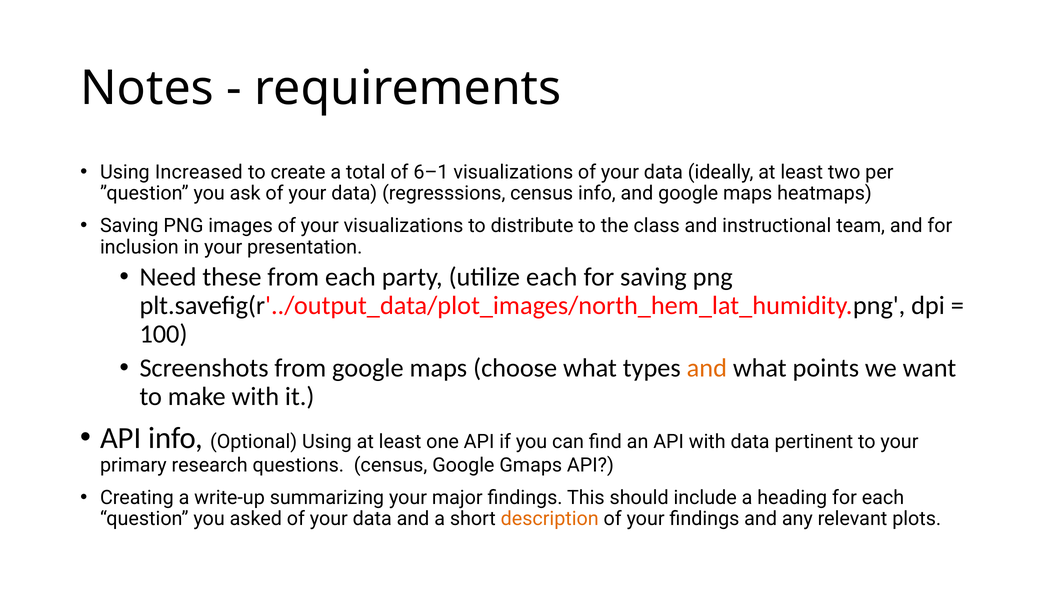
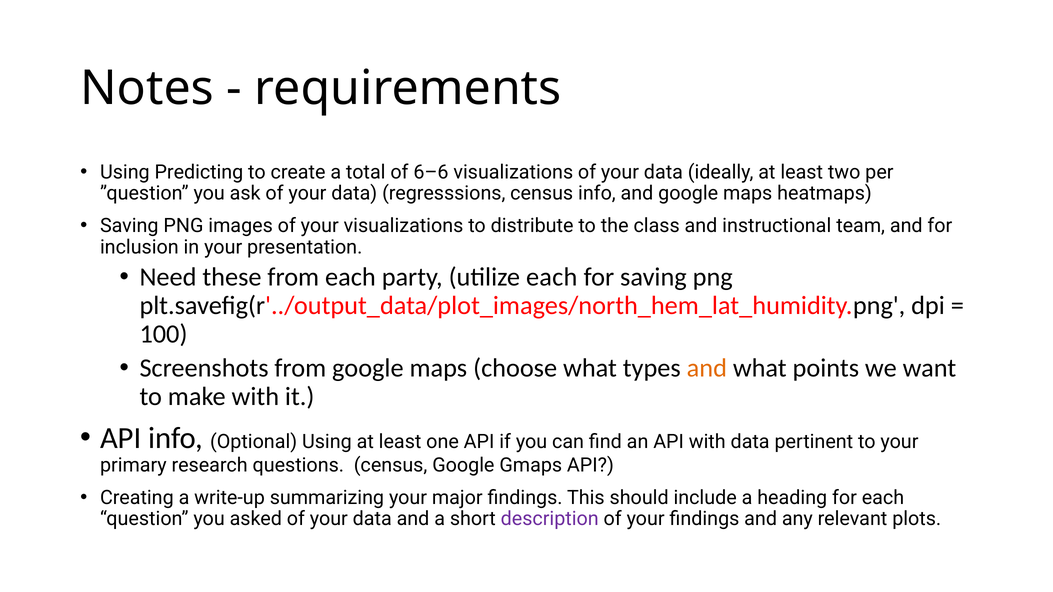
Increased: Increased -> Predicting
6–1: 6–1 -> 6–6
description colour: orange -> purple
